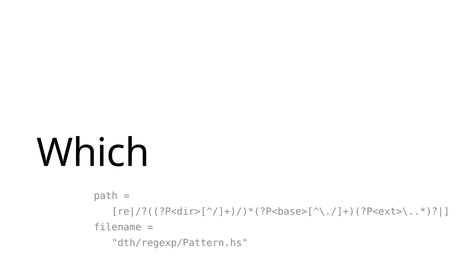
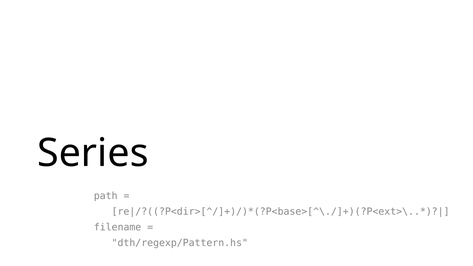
Which: Which -> Series
